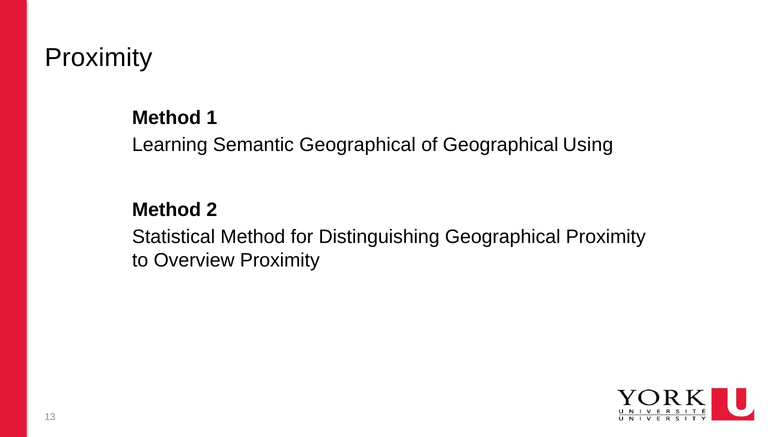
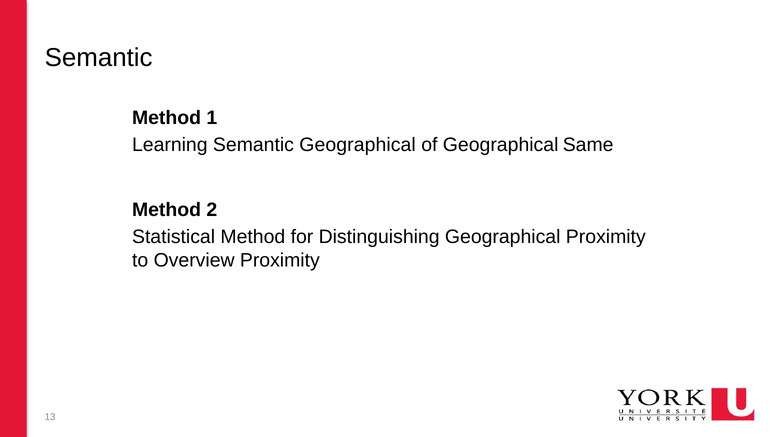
Proximity at (99, 58): Proximity -> Semantic
Using: Using -> Same
